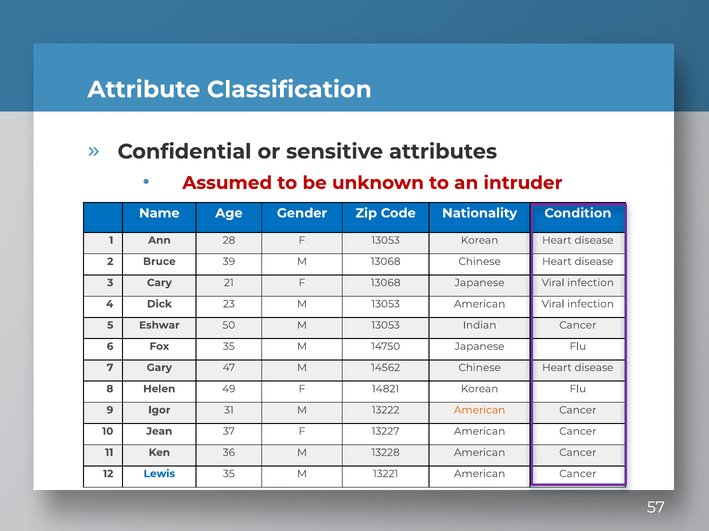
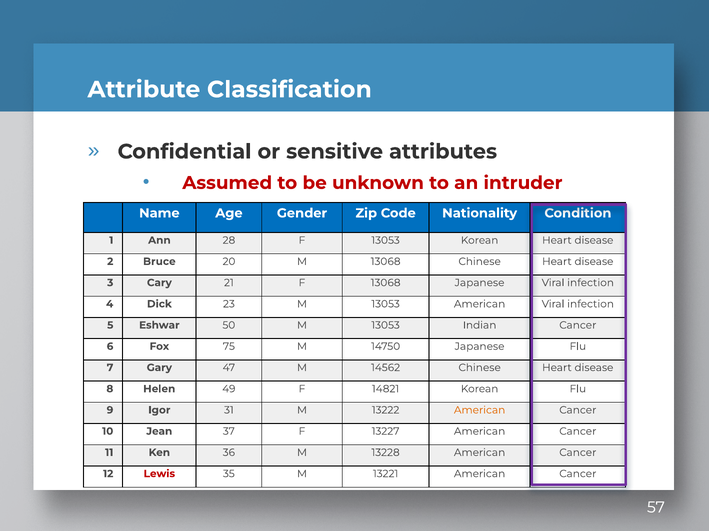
39: 39 -> 20
Fox 35: 35 -> 75
Lewis colour: blue -> red
